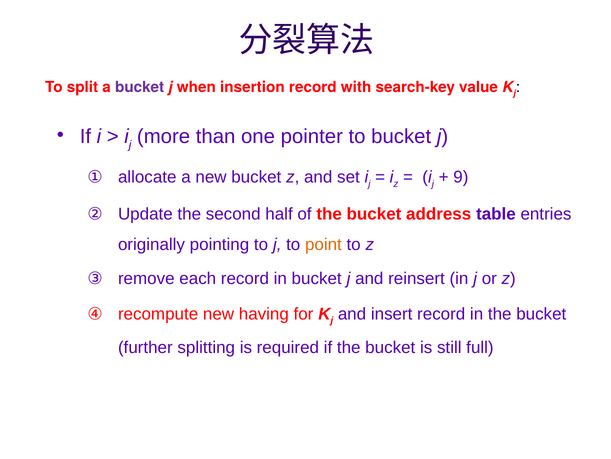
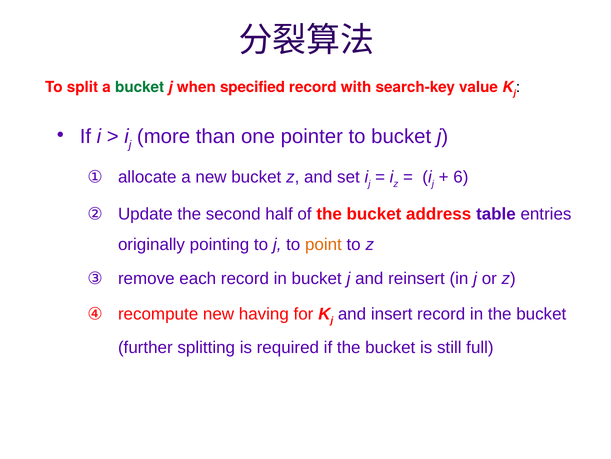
bucket at (140, 87) colour: purple -> green
insertion: insertion -> specified
9: 9 -> 6
